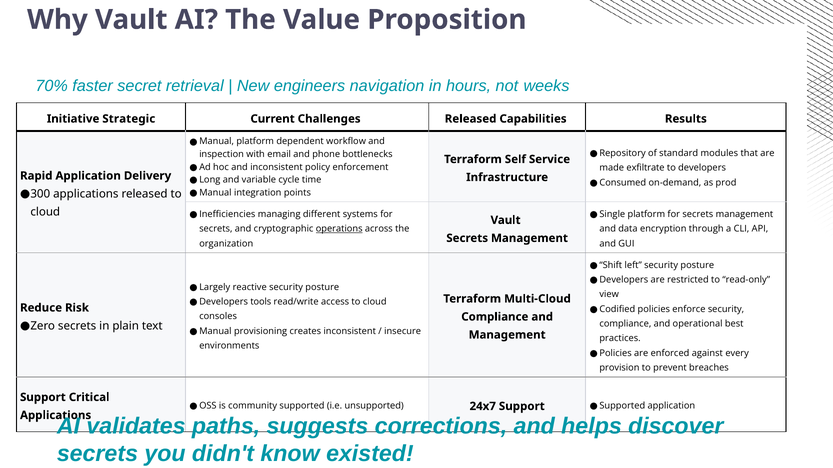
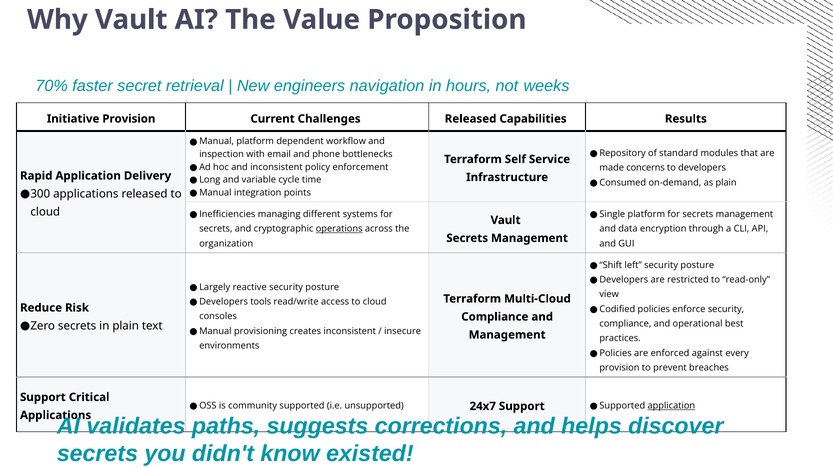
Initiative Strategic: Strategic -> Provision
exfiltrate: exfiltrate -> concerns
as prod: prod -> plain
application at (671, 406) underline: none -> present
